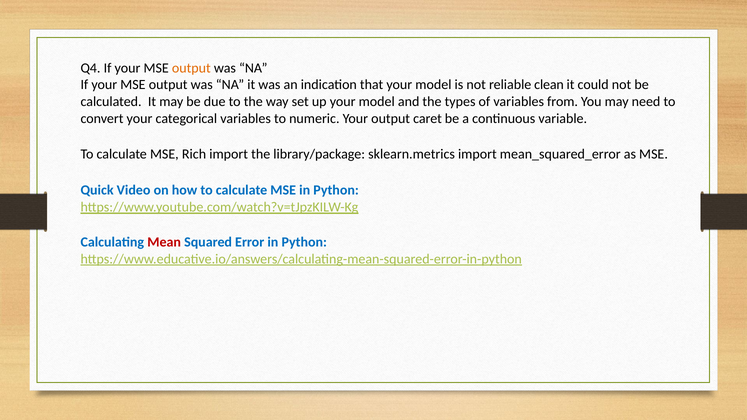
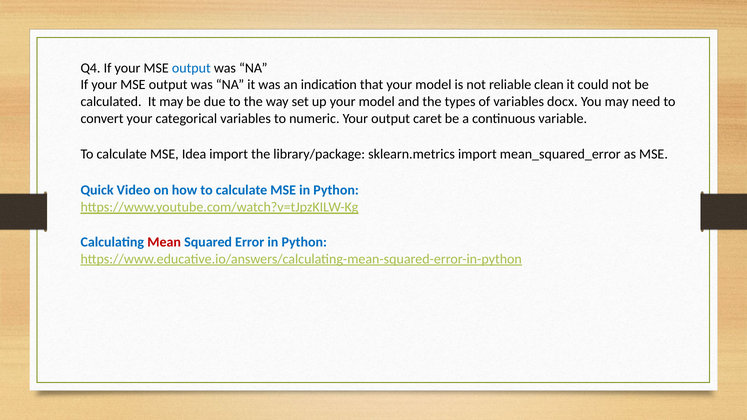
output at (191, 68) colour: orange -> blue
from: from -> docx
Rich: Rich -> Idea
